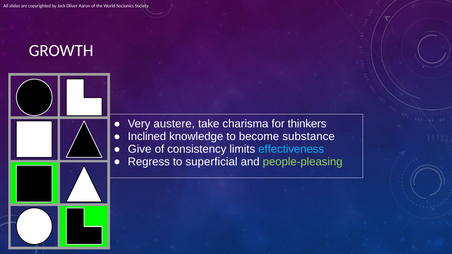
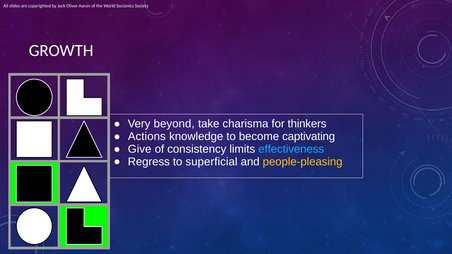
austere: austere -> beyond
Inclined: Inclined -> Actions
substance: substance -> captivating
people-pleasing colour: light green -> yellow
